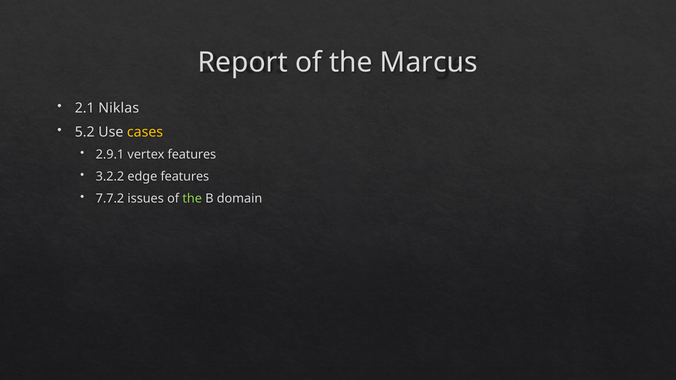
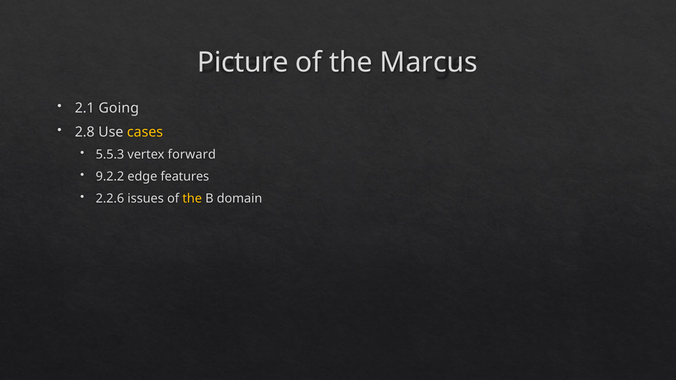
Report: Report -> Picture
Niklas: Niklas -> Going
5.2: 5.2 -> 2.8
2.9.1: 2.9.1 -> 5.5.3
vertex features: features -> forward
3.2.2: 3.2.2 -> 9.2.2
7.7.2: 7.7.2 -> 2.2.6
the at (192, 199) colour: light green -> yellow
